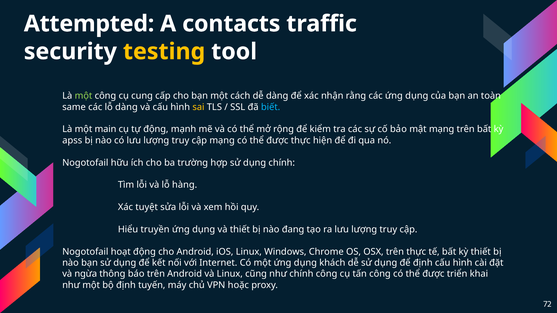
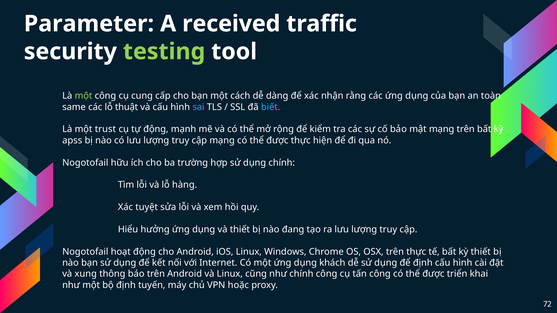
Attempted: Attempted -> Parameter
contacts: contacts -> received
testing colour: yellow -> light green
lỗ dàng: dàng -> thuật
sai colour: yellow -> light blue
main: main -> trust
truyền: truyền -> hưởng
ngừa: ngừa -> xung
